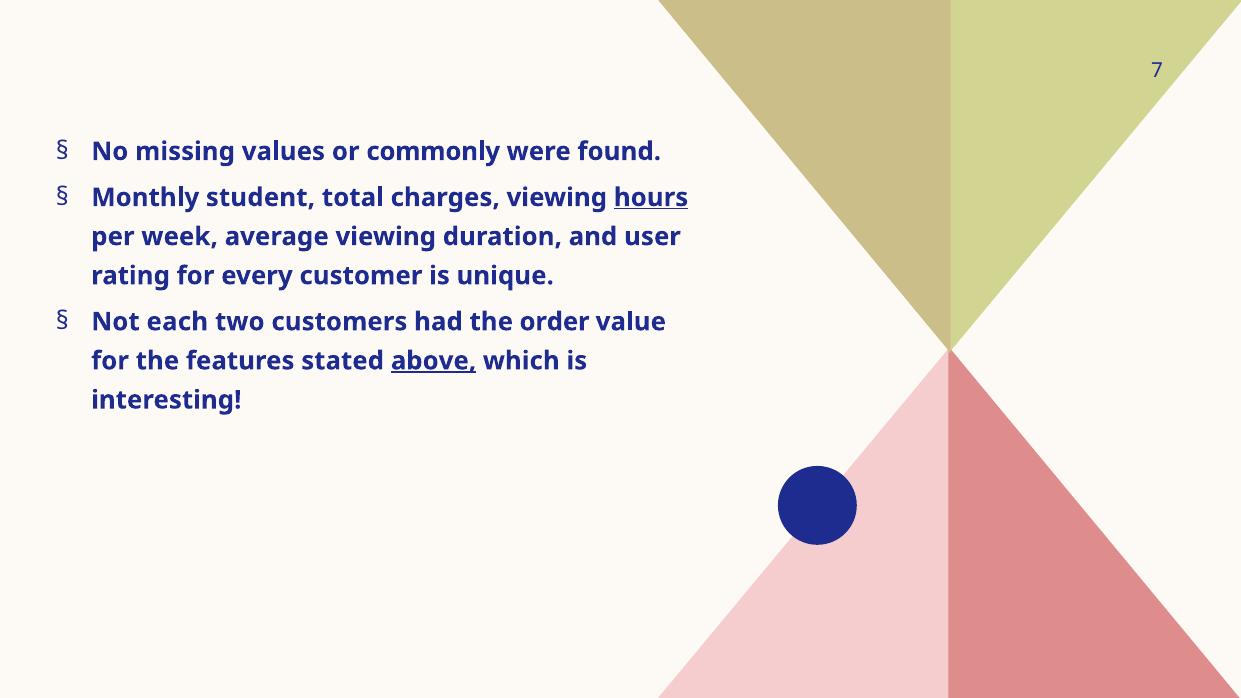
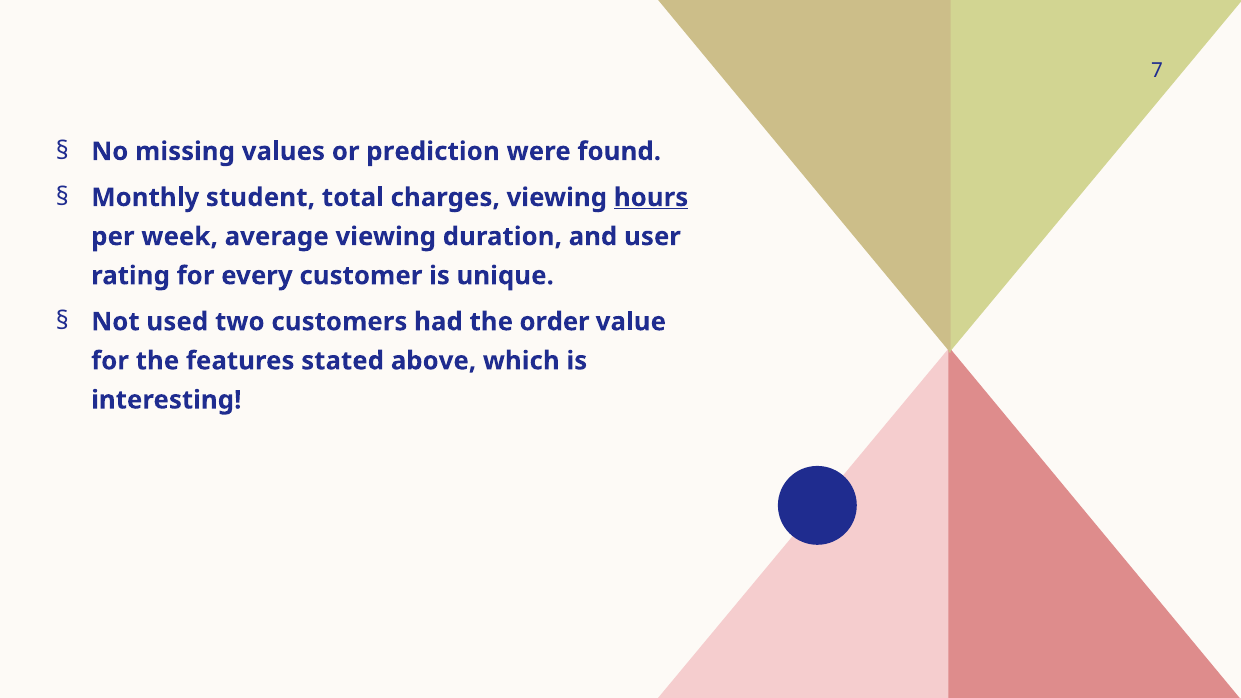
commonly: commonly -> prediction
each: each -> used
above underline: present -> none
